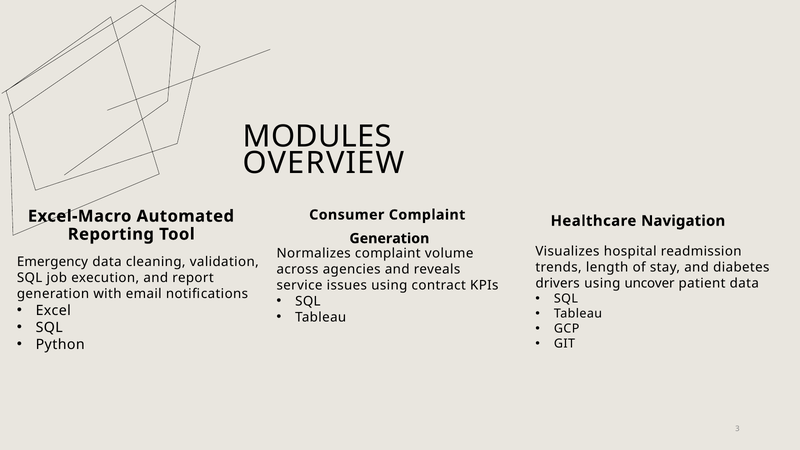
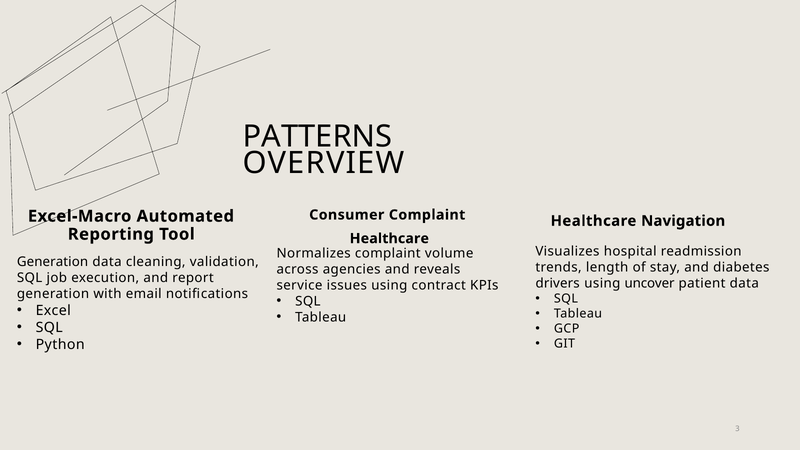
MODULES: MODULES -> PATTERNS
Generation at (389, 238): Generation -> Healthcare
Emergency at (52, 262): Emergency -> Generation
